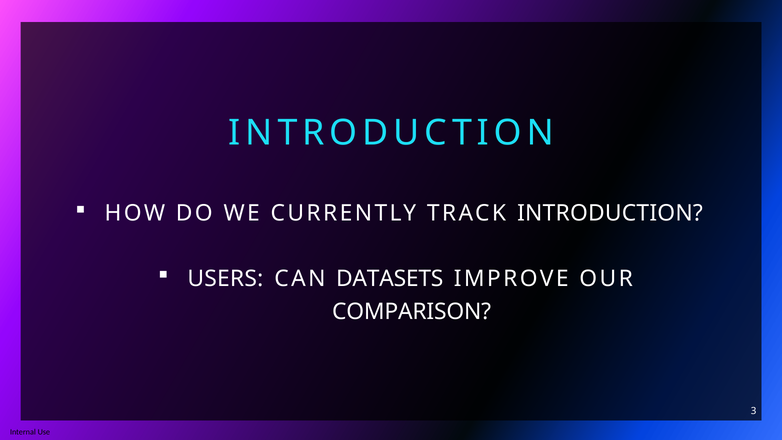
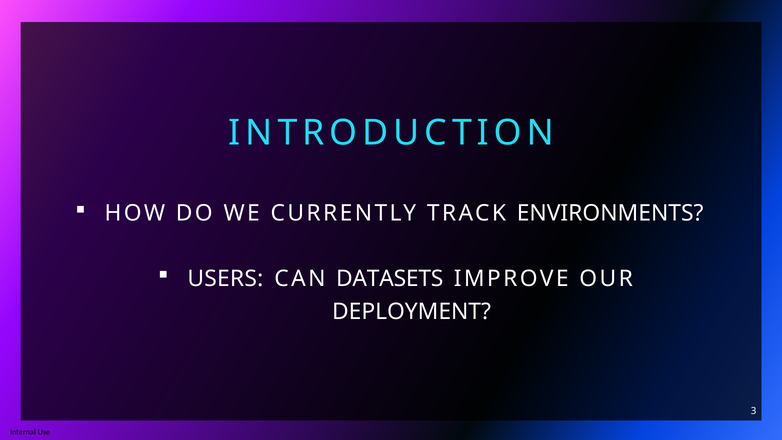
TRACK INTRODUCTION: INTRODUCTION -> ENVIRONMENTS
COMPARISON: COMPARISON -> DEPLOYMENT
